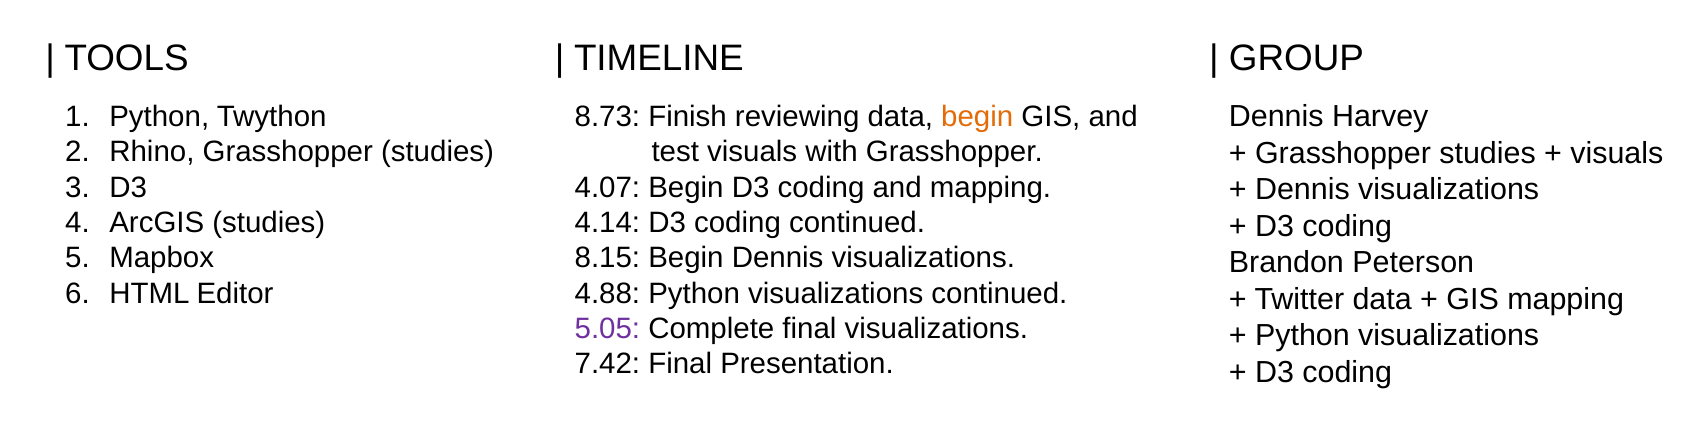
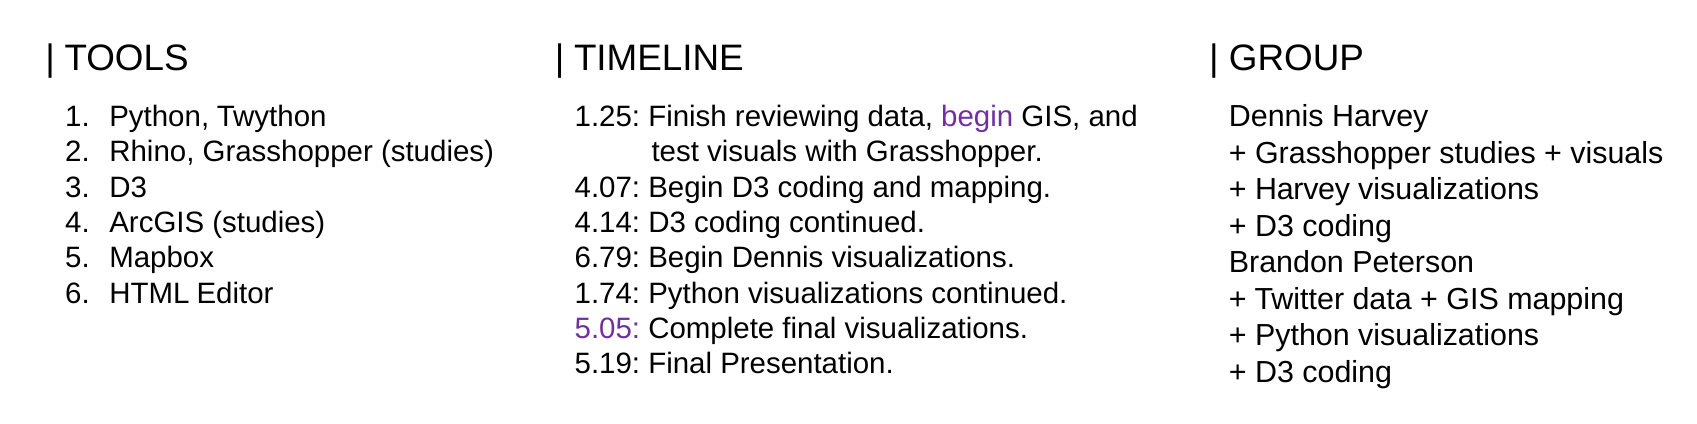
8.73: 8.73 -> 1.25
begin at (977, 117) colour: orange -> purple
Dennis at (1302, 190): Dennis -> Harvey
8.15: 8.15 -> 6.79
4.88: 4.88 -> 1.74
7.42: 7.42 -> 5.19
